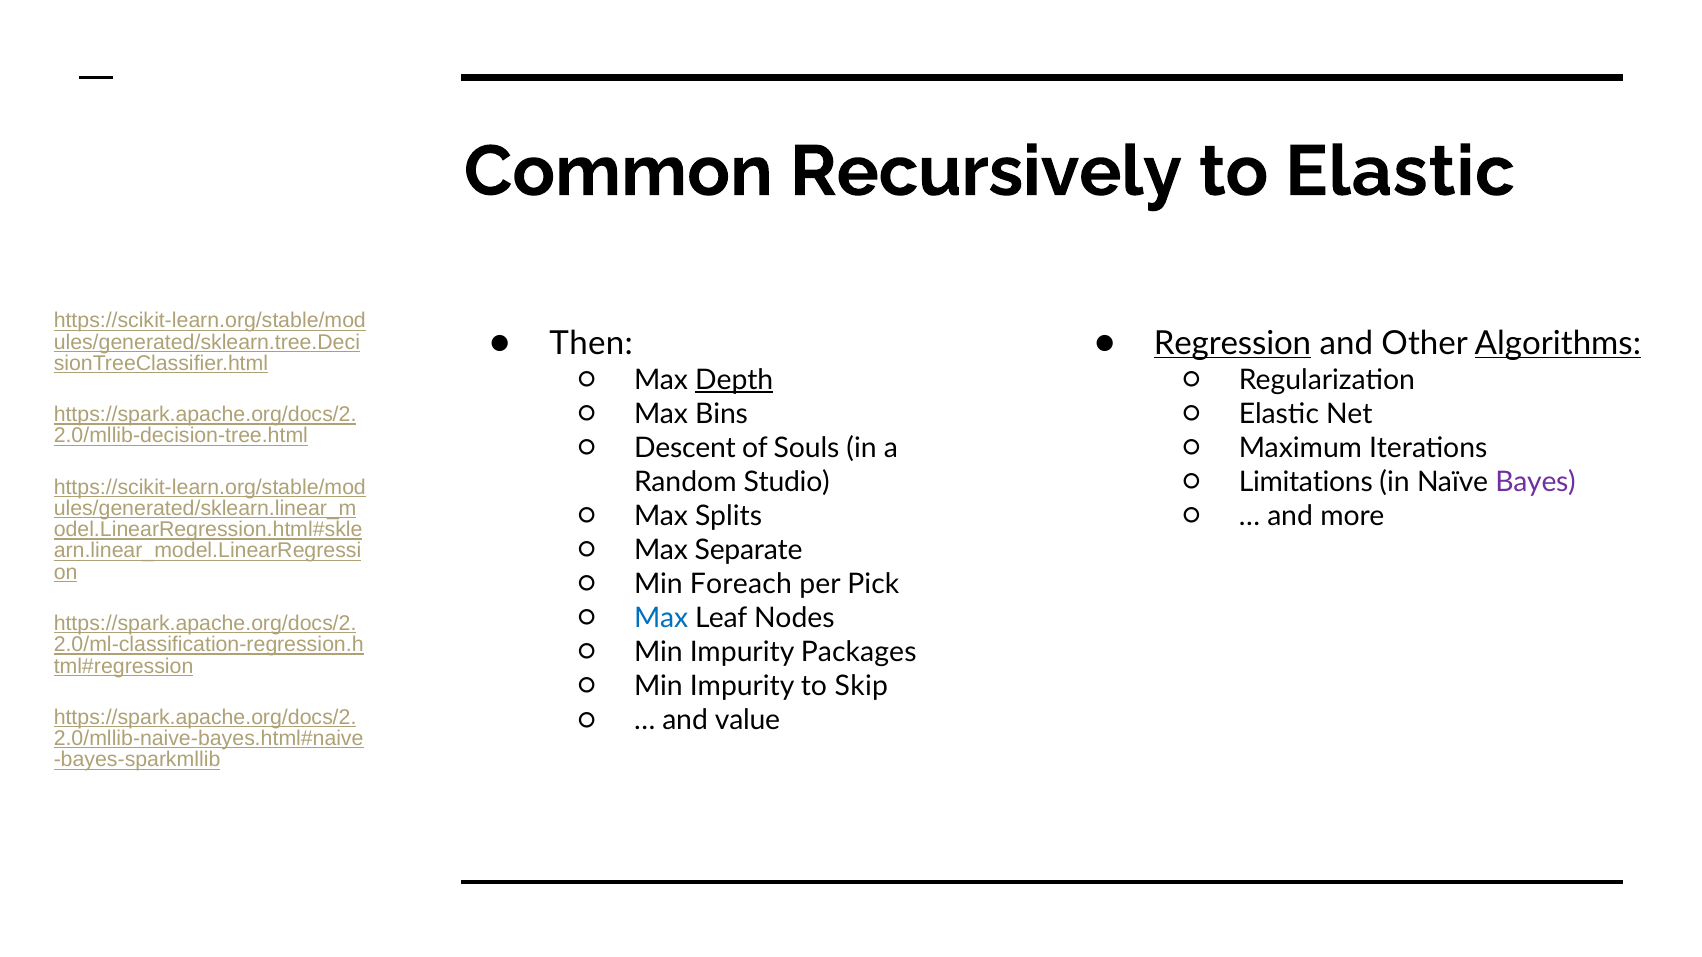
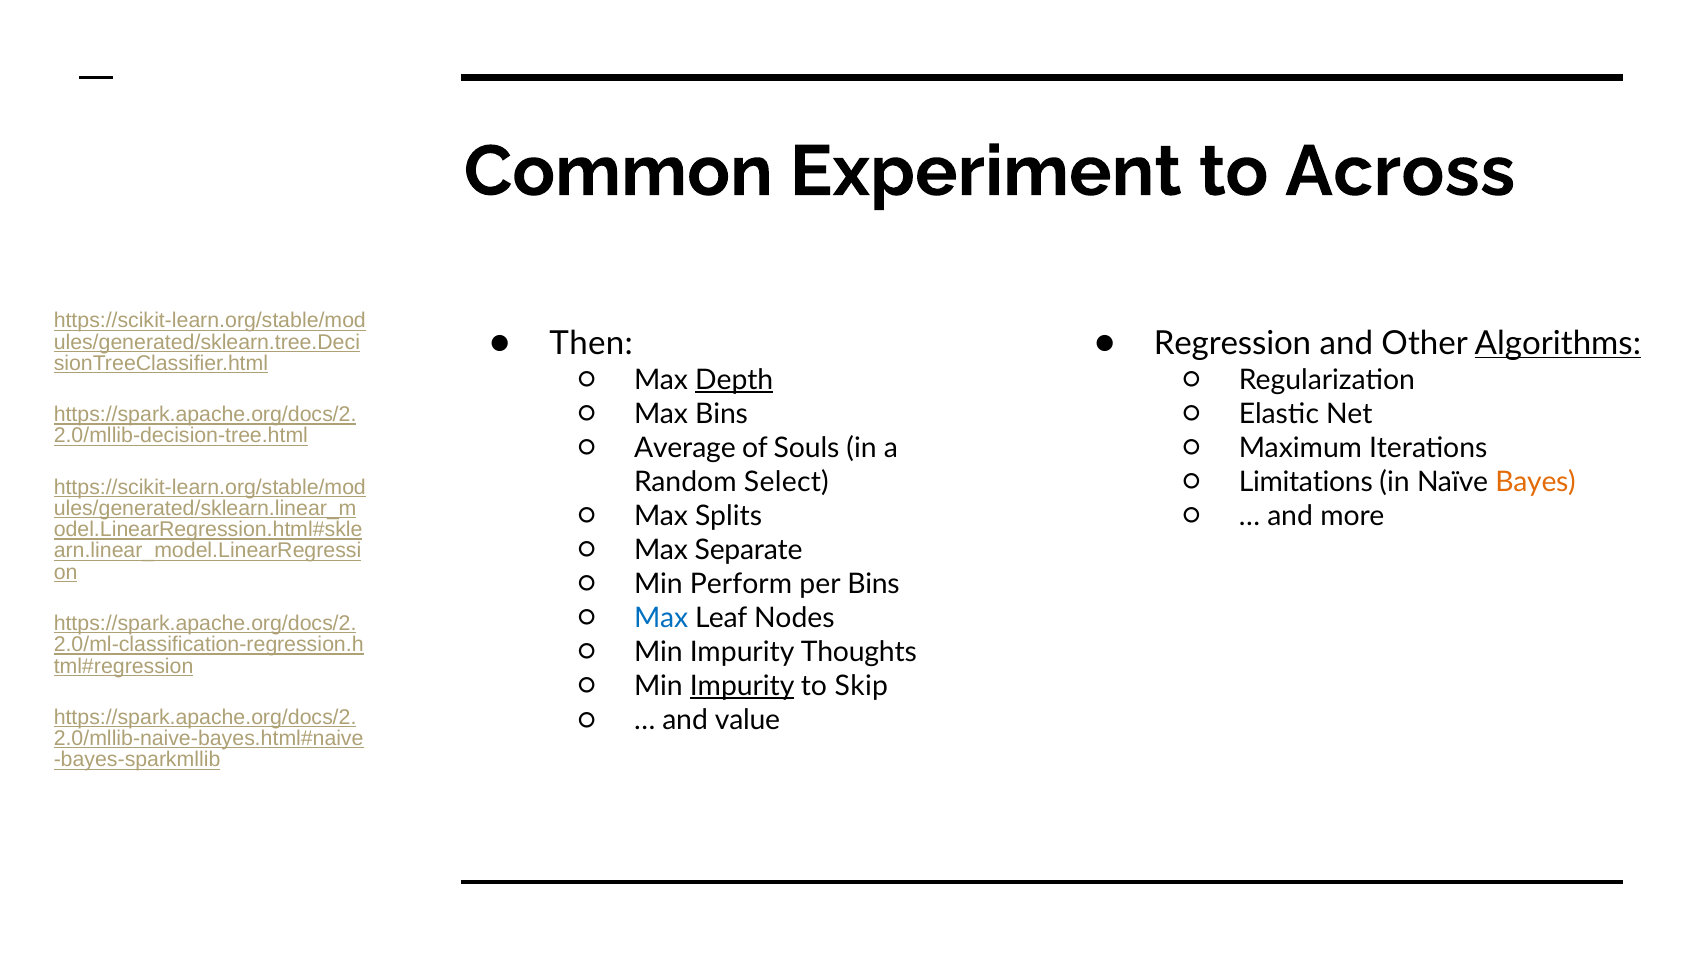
Recursively: Recursively -> Experiment
to Elastic: Elastic -> Across
Regression underline: present -> none
Descent: Descent -> Average
Bayes colour: purple -> orange
Studio: Studio -> Select
Foreach: Foreach -> Perform
per Pick: Pick -> Bins
Packages: Packages -> Thoughts
Impurity at (742, 686) underline: none -> present
